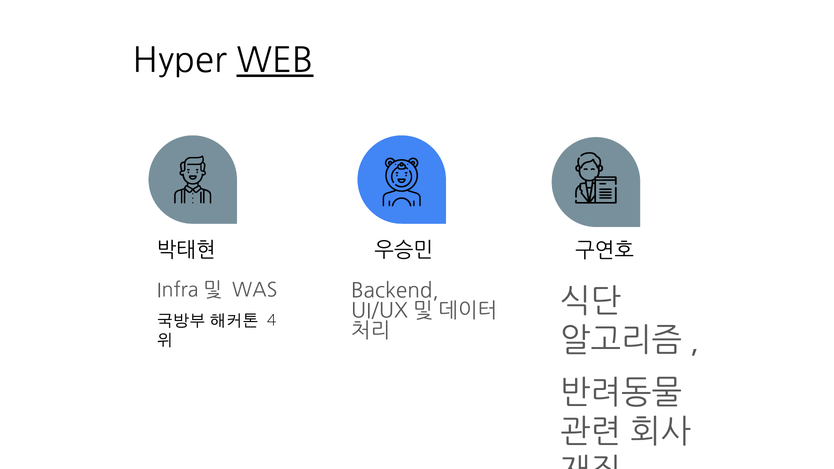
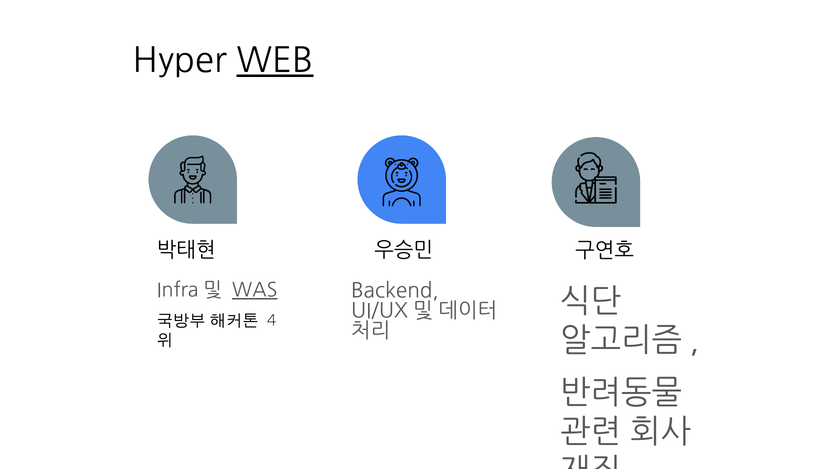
WAS underline: none -> present
